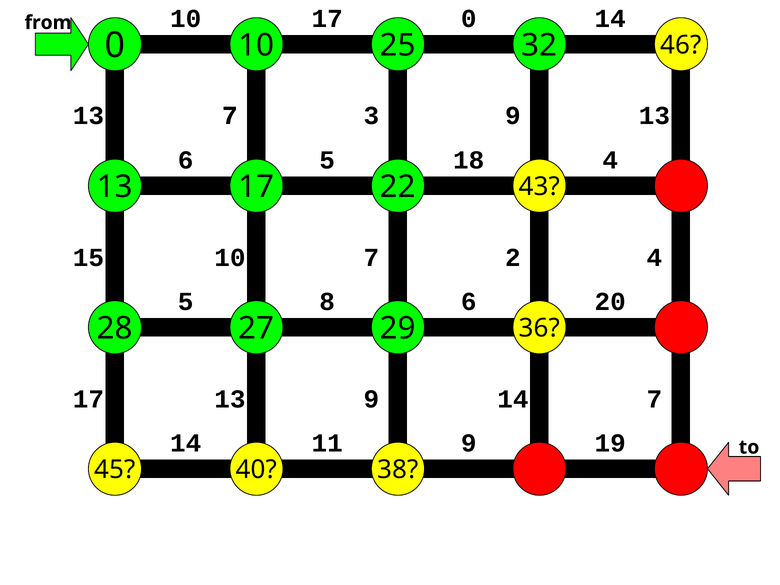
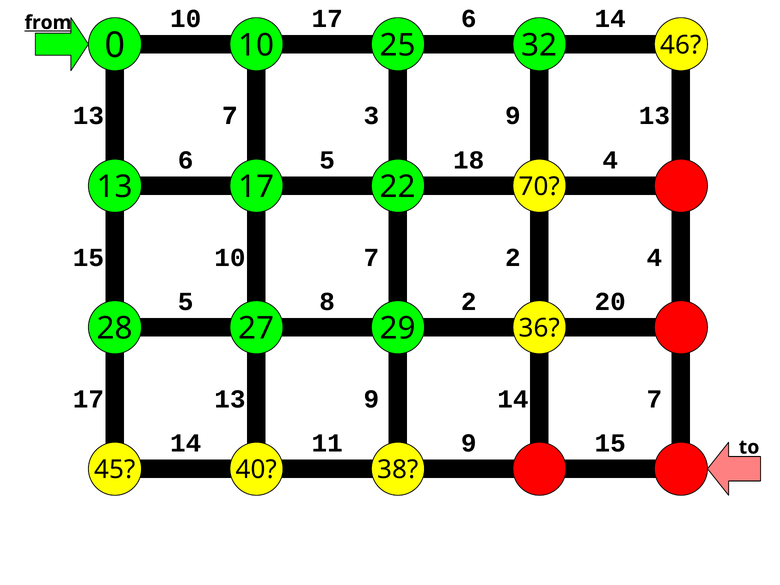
10 0: 0 -> 6
from underline: none -> present
43: 43 -> 70
8 6: 6 -> 2
9 19: 19 -> 15
